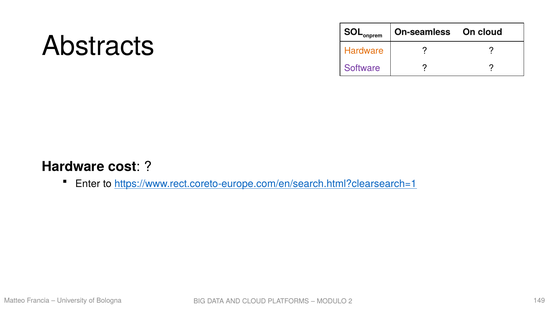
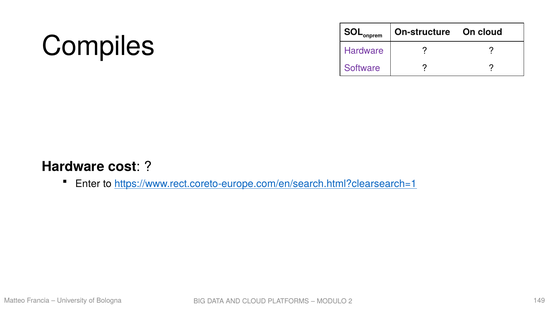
On-seamless: On-seamless -> On-structure
Abstracts: Abstracts -> Compiles
Hardware at (364, 51) colour: orange -> purple
